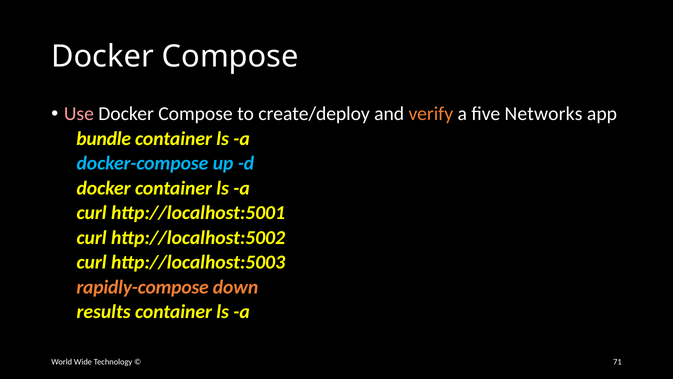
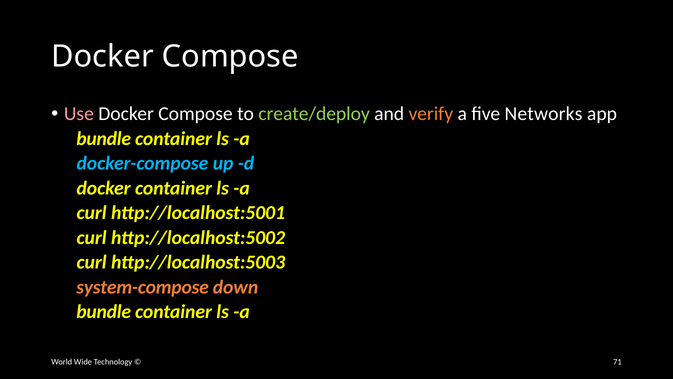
create/deploy colour: white -> light green
rapidly-compose: rapidly-compose -> system-compose
results at (104, 311): results -> bundle
